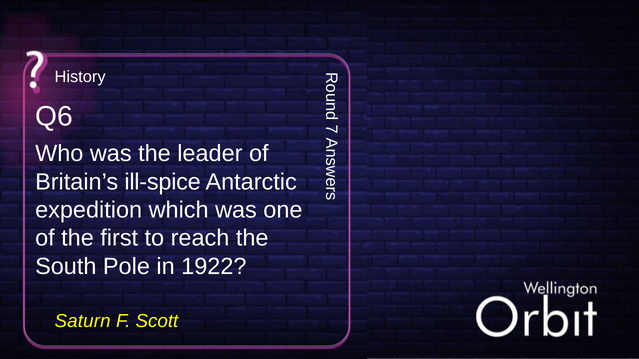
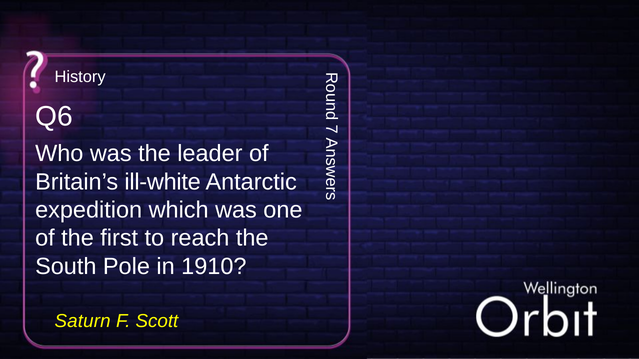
ill-spice: ill-spice -> ill-white
1922: 1922 -> 1910
